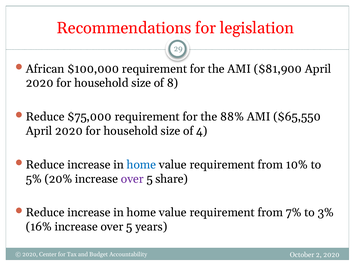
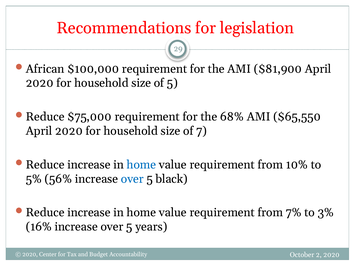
of 8: 8 -> 5
88%: 88% -> 68%
4: 4 -> 7
20%: 20% -> 56%
over at (132, 179) colour: purple -> blue
share: share -> black
